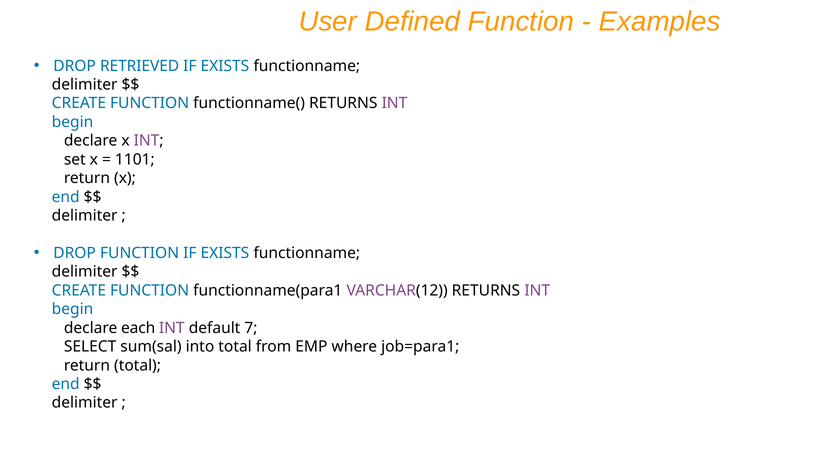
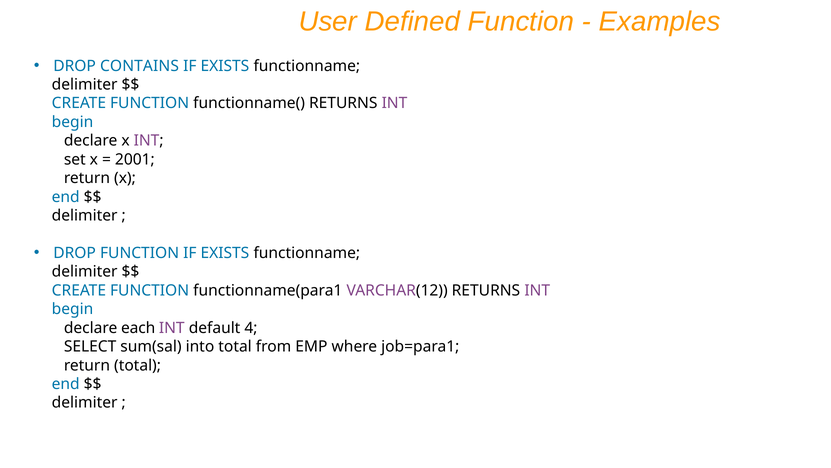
RETRIEVED: RETRIEVED -> CONTAINS
1101: 1101 -> 2001
7: 7 -> 4
